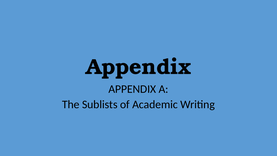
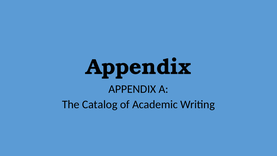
Sublists: Sublists -> Catalog
